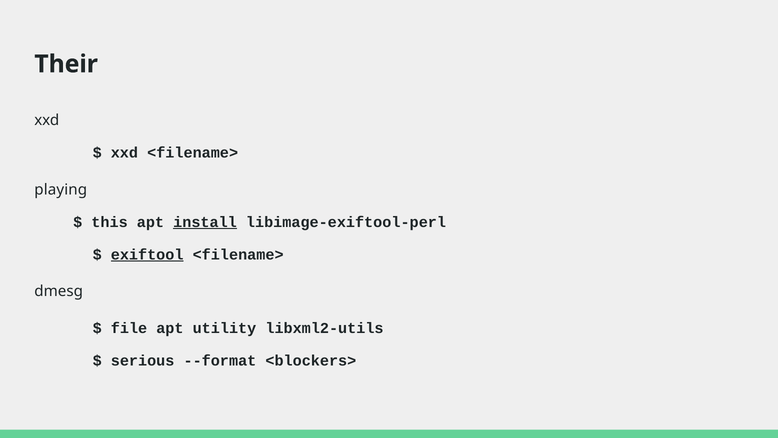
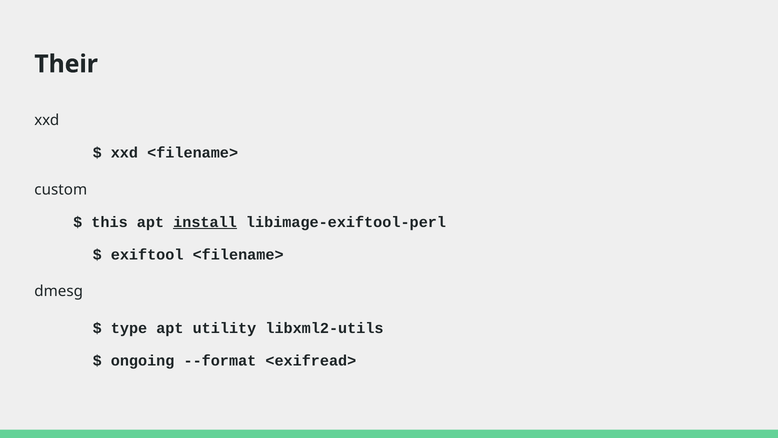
playing: playing -> custom
exiftool underline: present -> none
file: file -> type
serious: serious -> ongoing
<blockers>: <blockers> -> <exifread>
